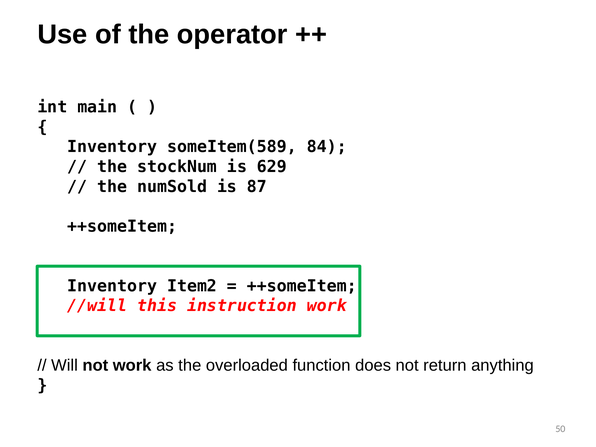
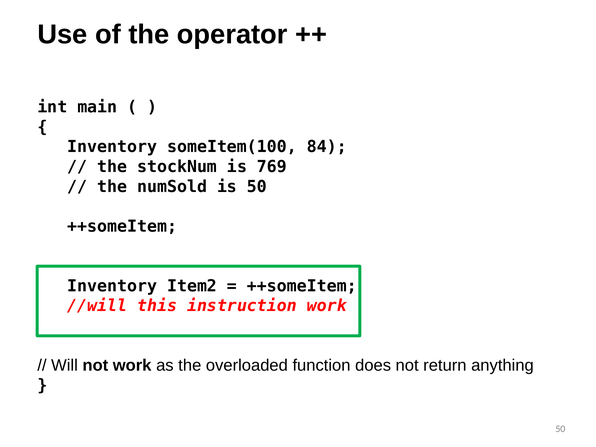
someItem(589: someItem(589 -> someItem(100
629: 629 -> 769
is 87: 87 -> 50
